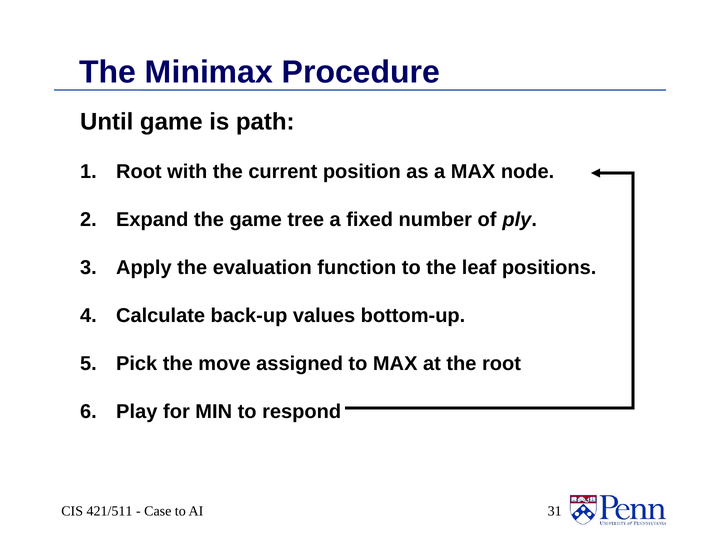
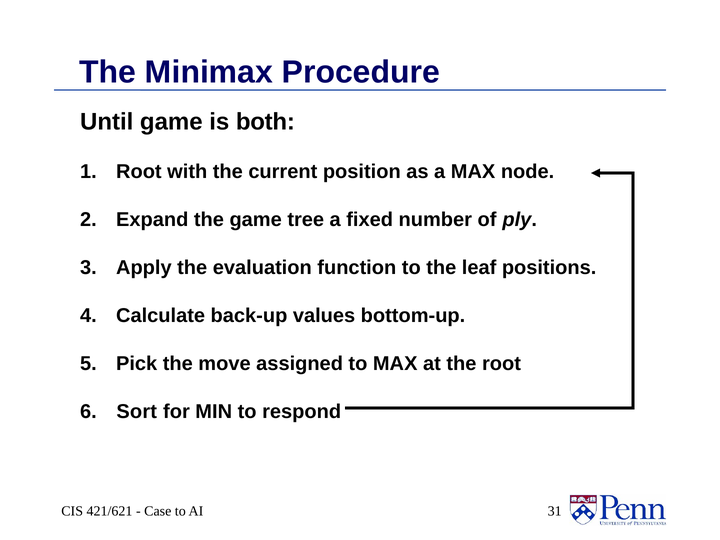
path: path -> both
Play: Play -> Sort
421/511: 421/511 -> 421/621
